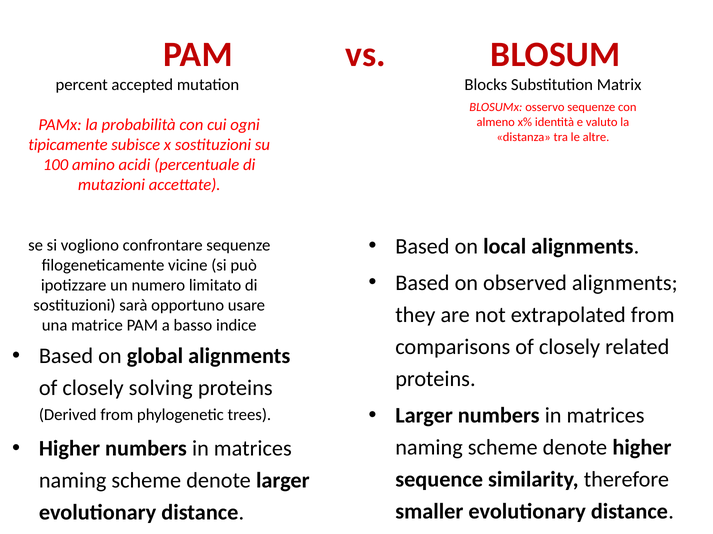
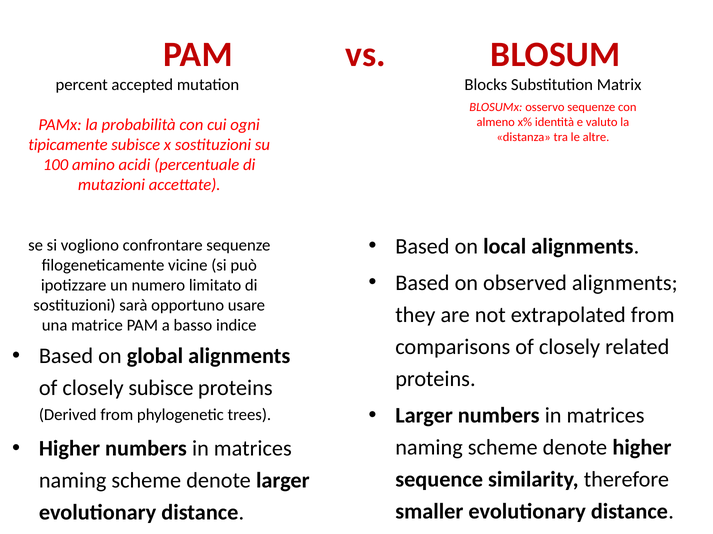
closely solving: solving -> subisce
